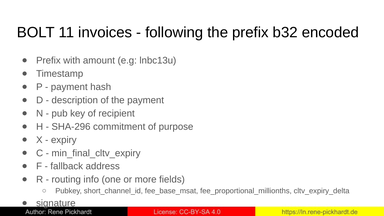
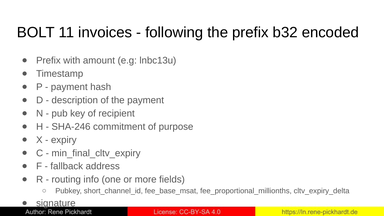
SHA-296: SHA-296 -> SHA-246
